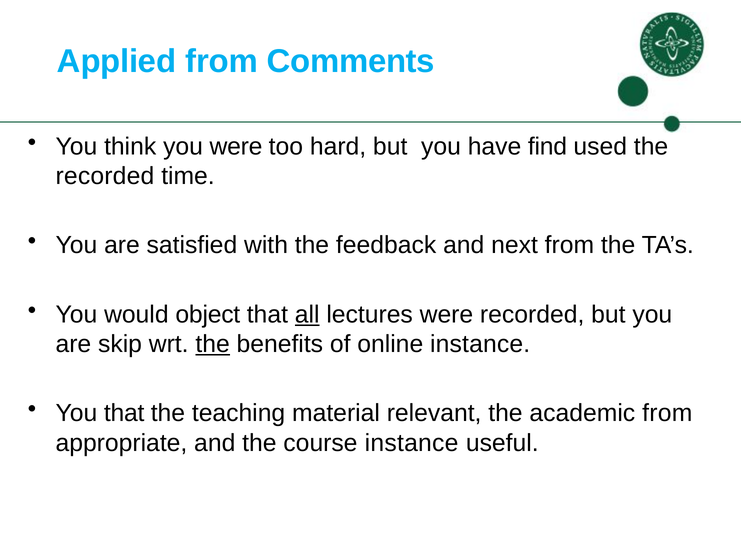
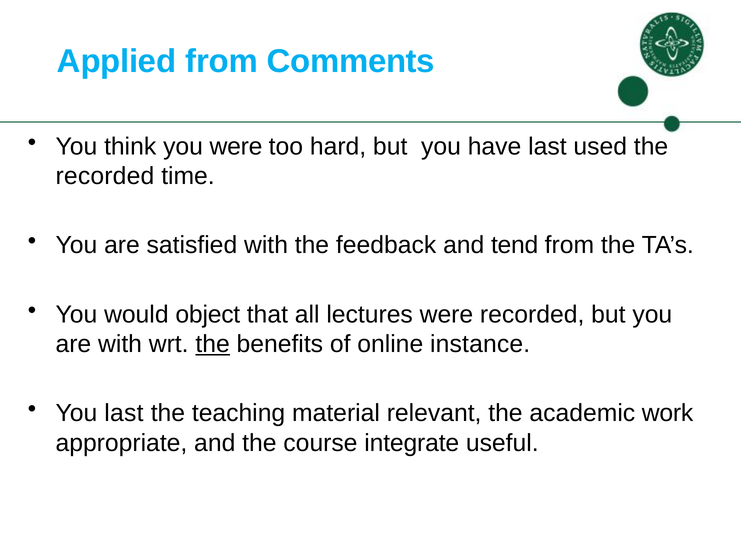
have find: find -> last
next: next -> tend
all underline: present -> none
are skip: skip -> with
You that: that -> last
academic from: from -> work
course instance: instance -> integrate
